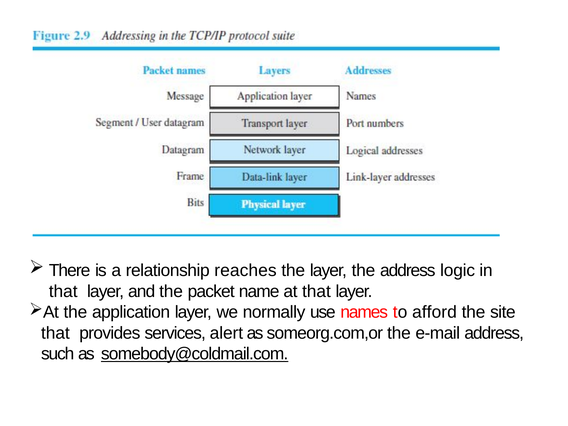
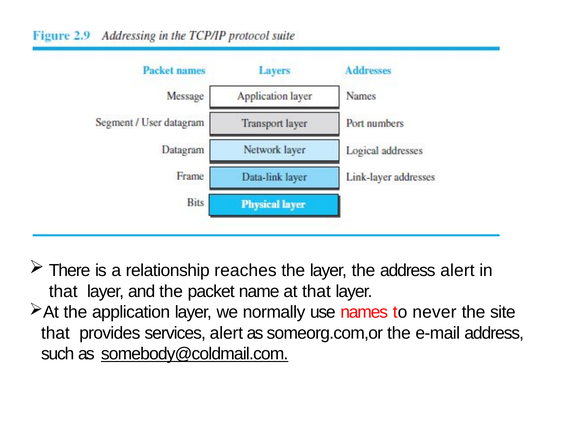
address logic: logic -> alert
afford: afford -> never
